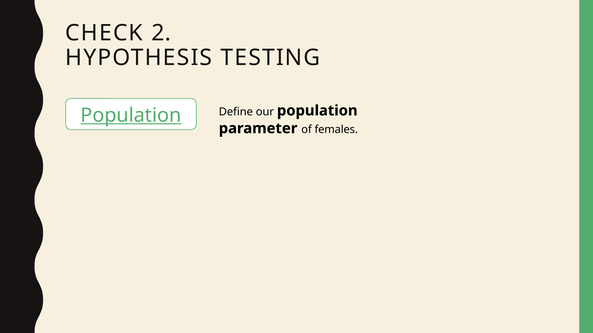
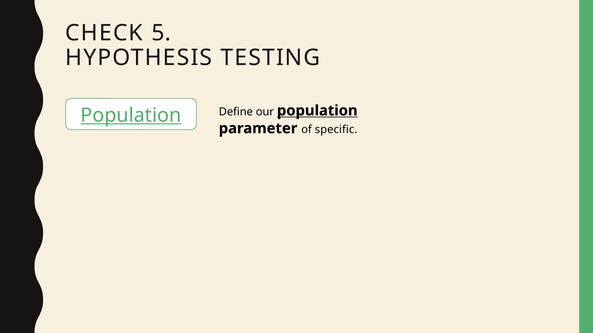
2: 2 -> 5
population at (317, 111) underline: none -> present
females: females -> specific
